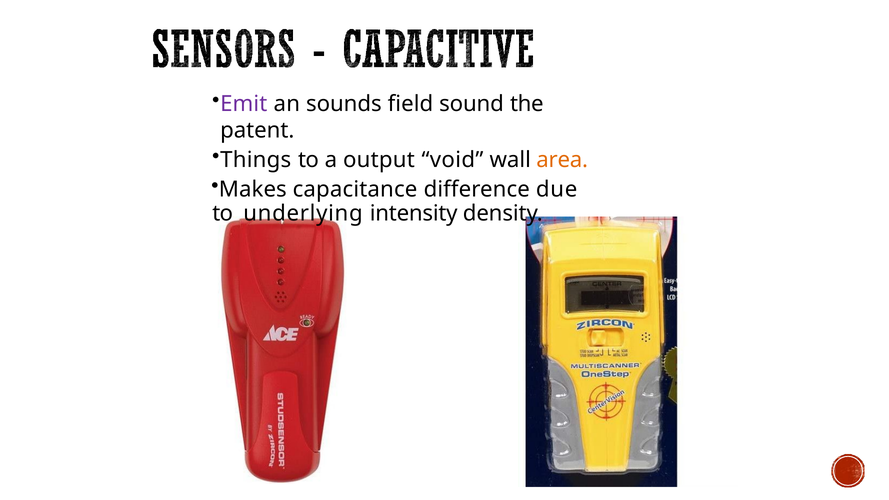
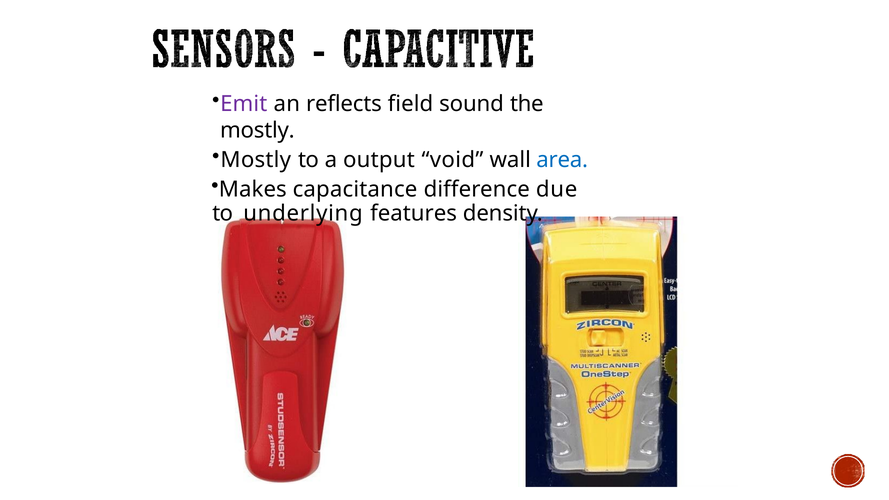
sounds: sounds -> reflects
patent at (257, 130): patent -> mostly
Things at (256, 160): Things -> Mostly
area colour: orange -> blue
intensity: intensity -> features
